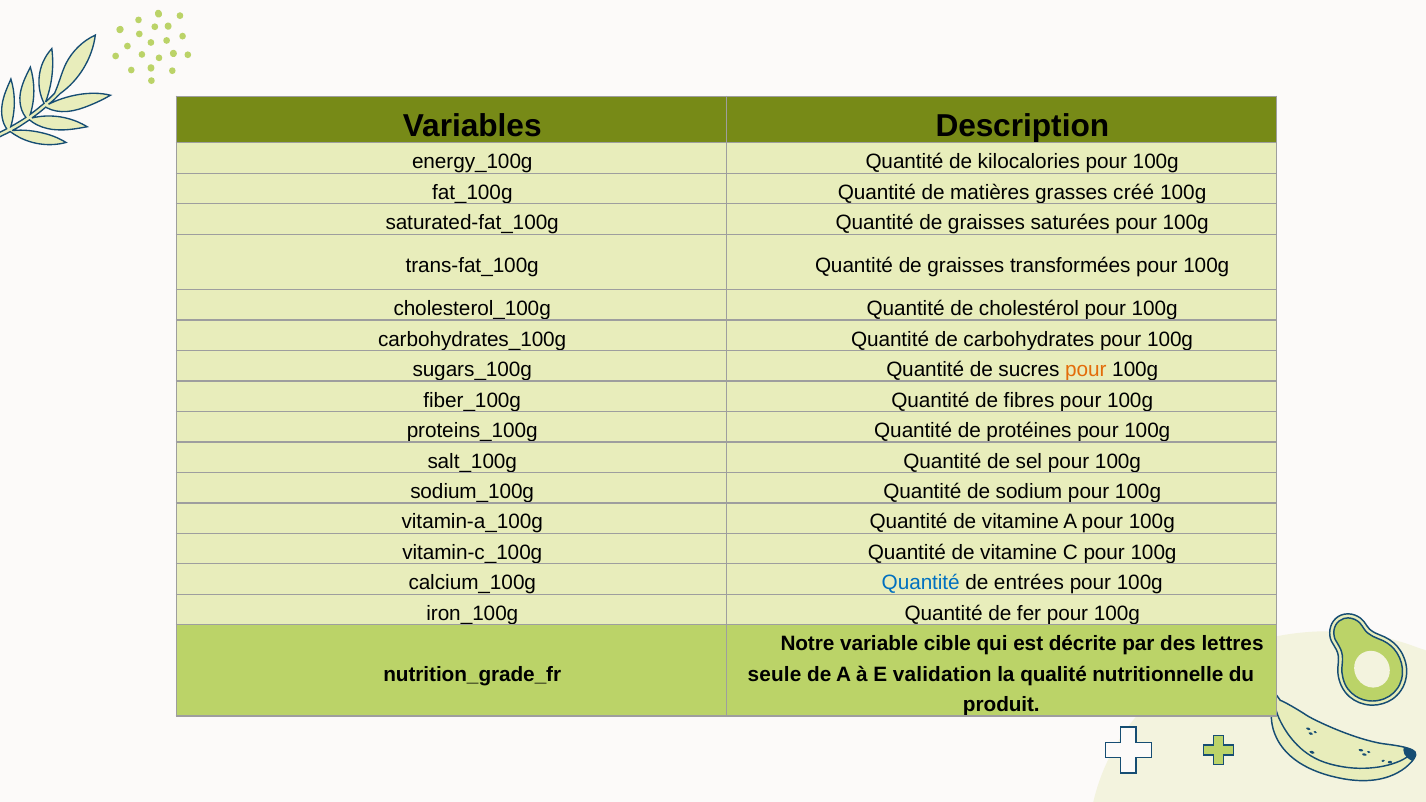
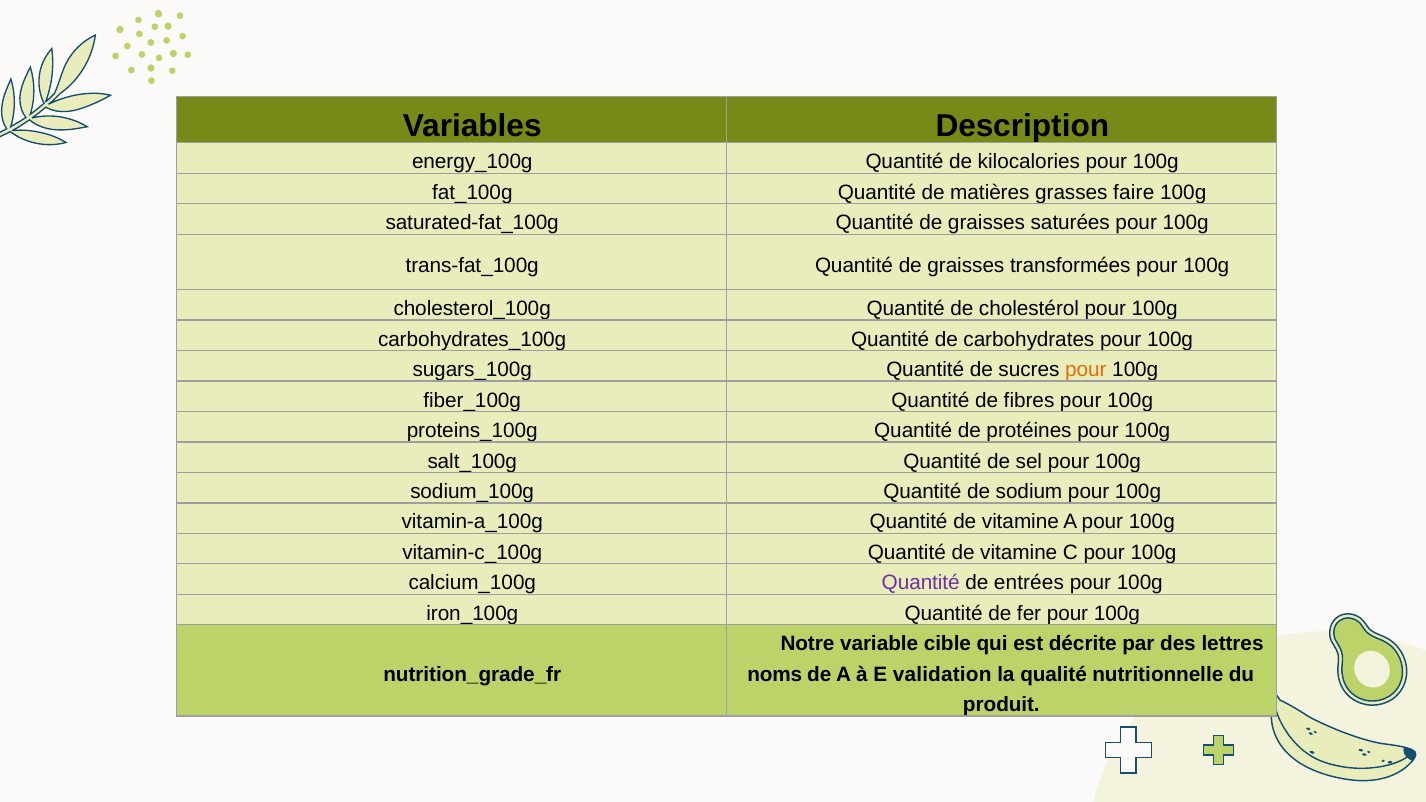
créé: créé -> faire
Quantité at (921, 583) colour: blue -> purple
seule: seule -> noms
